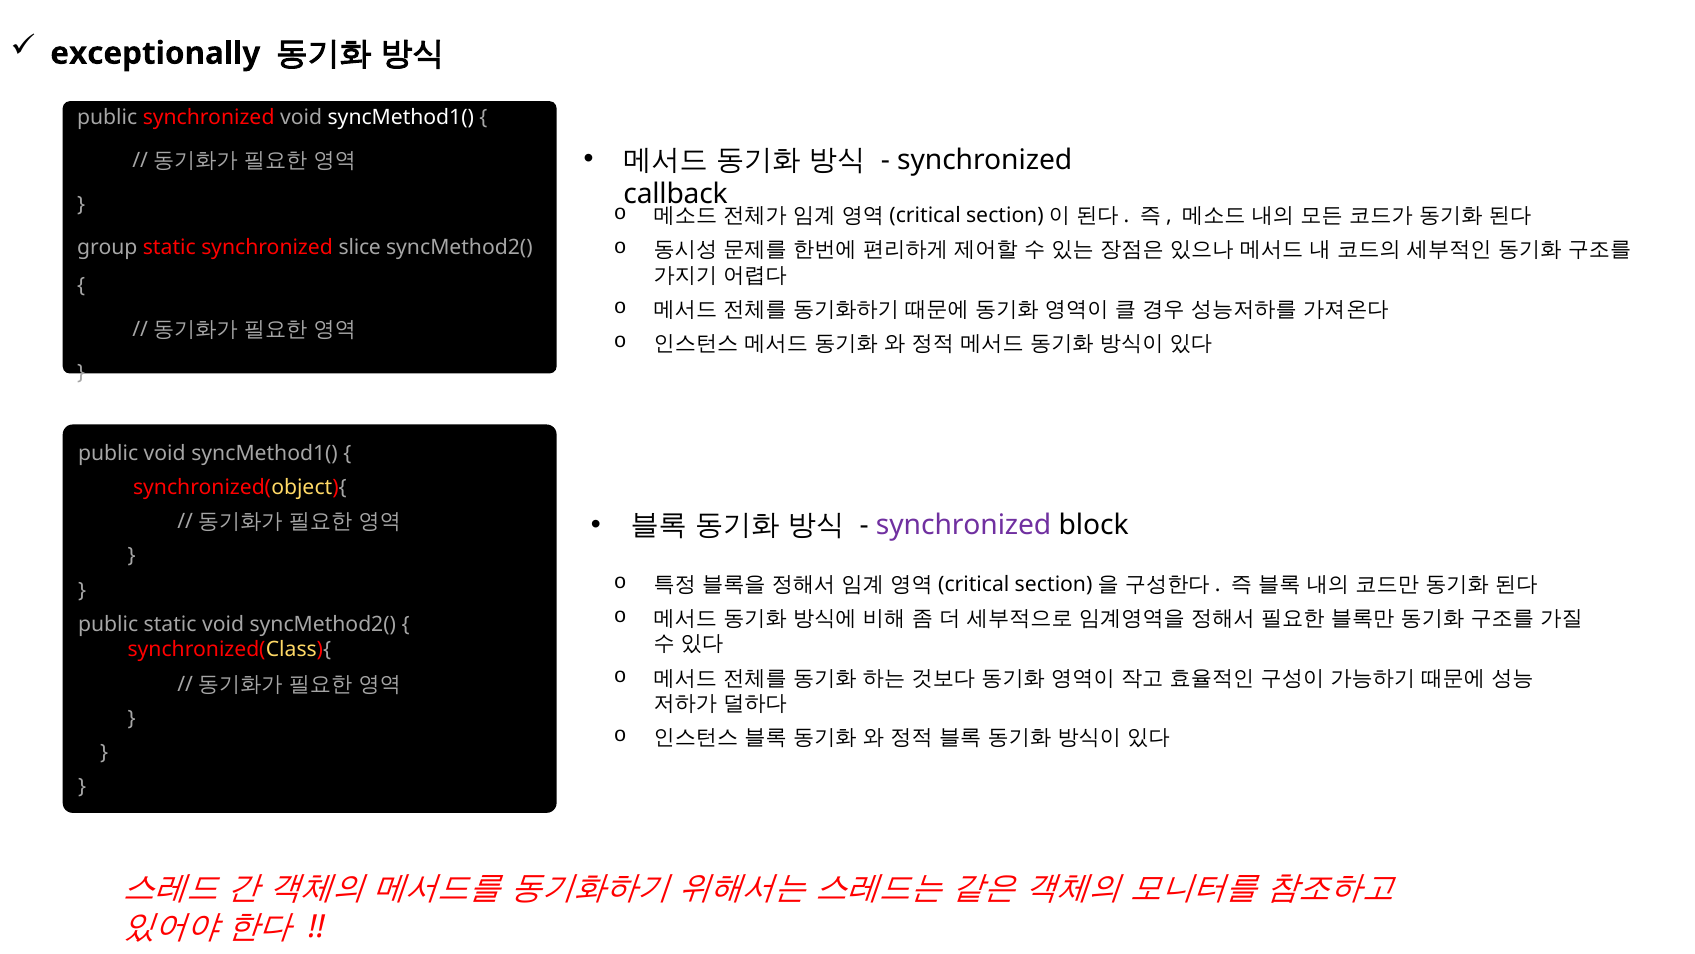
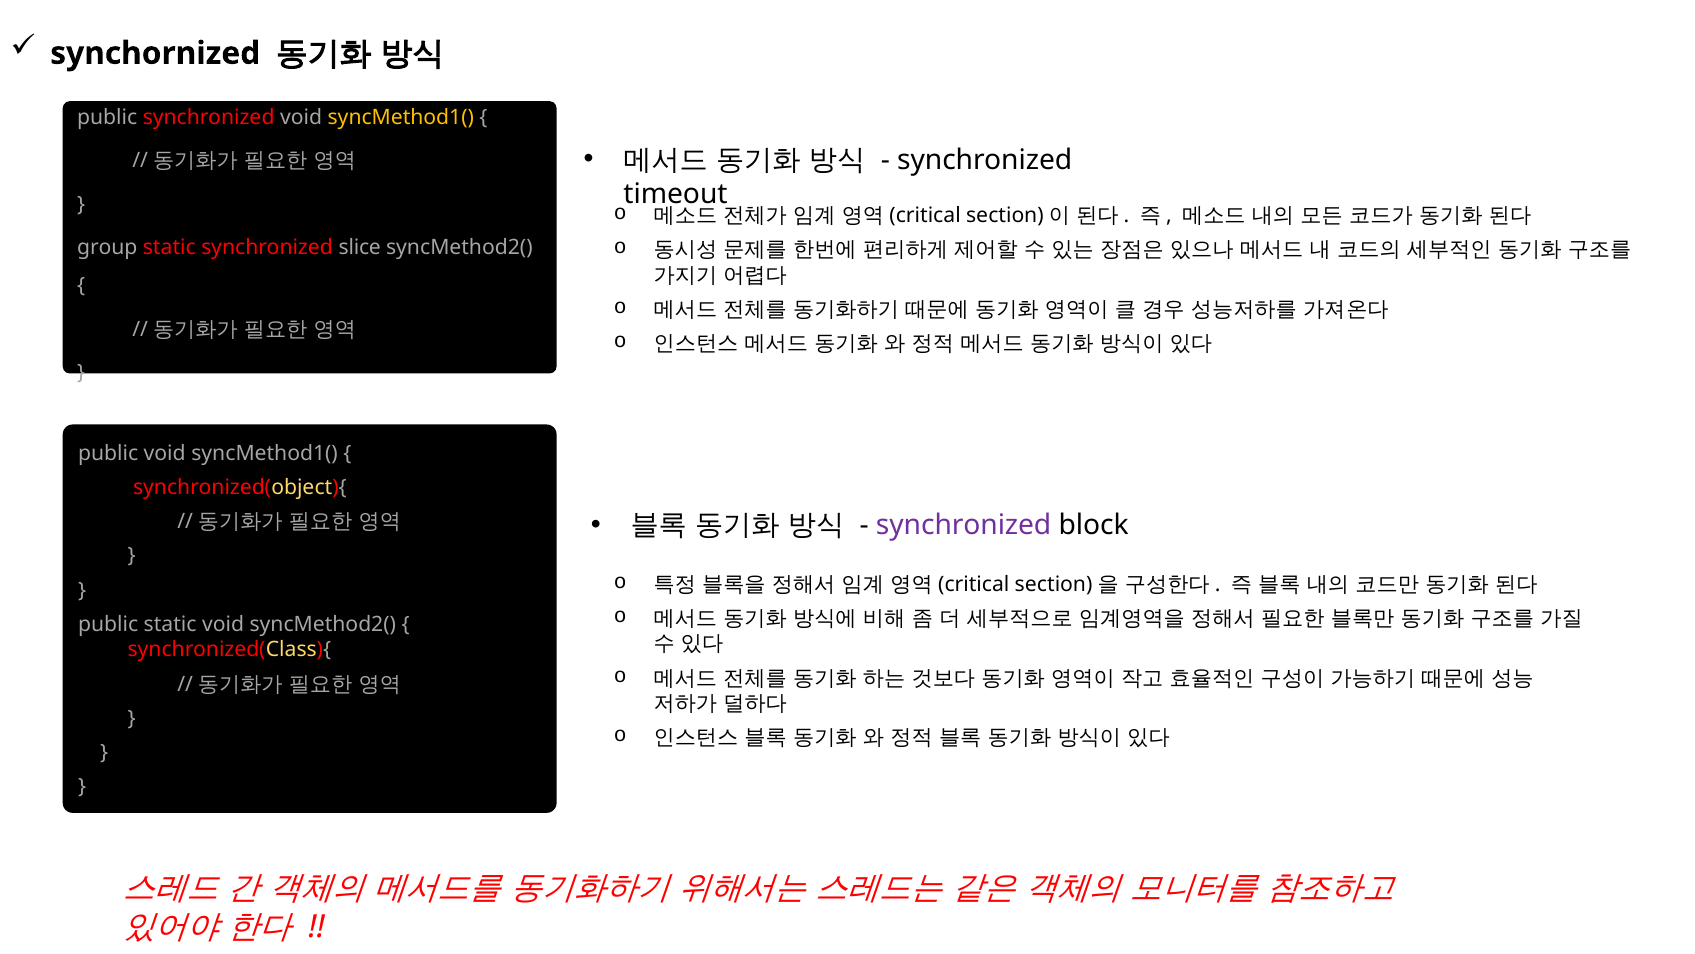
exceptionally: exceptionally -> synchornized
syncMethod1( at (401, 117) colour: white -> yellow
callback: callback -> timeout
